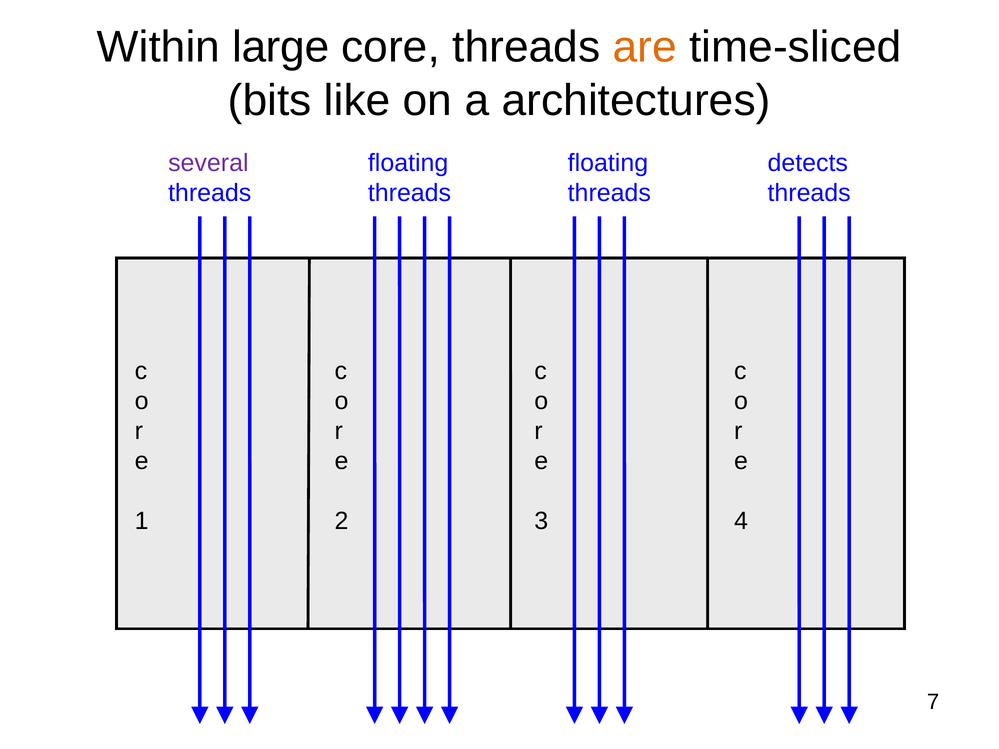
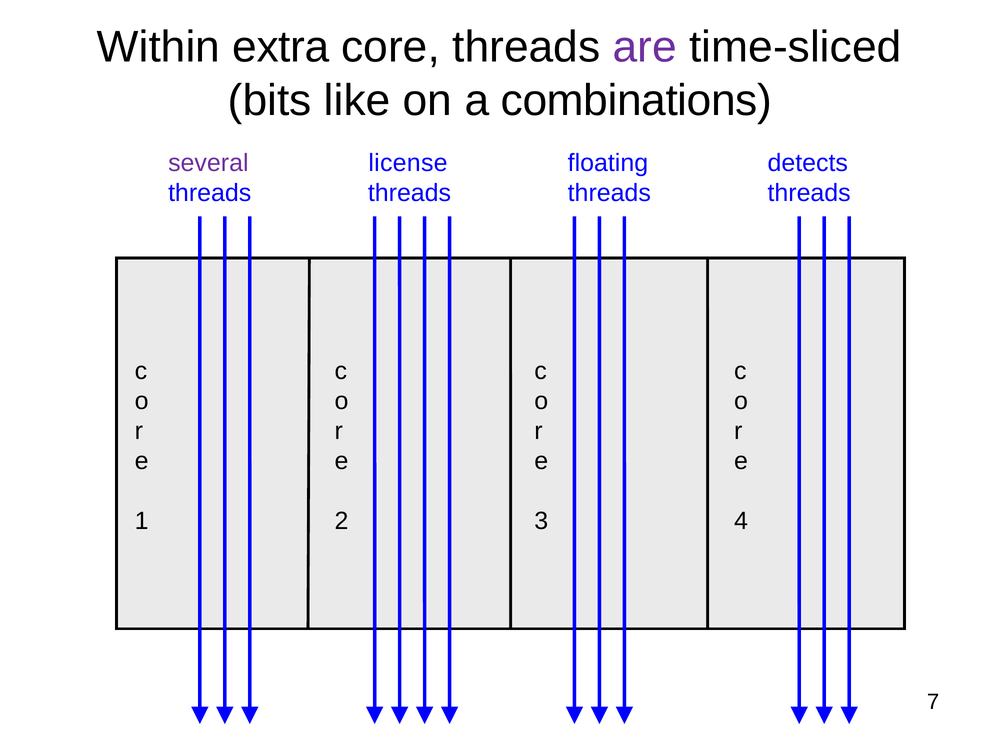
large: large -> extra
are colour: orange -> purple
architectures: architectures -> combinations
floating at (408, 163): floating -> license
